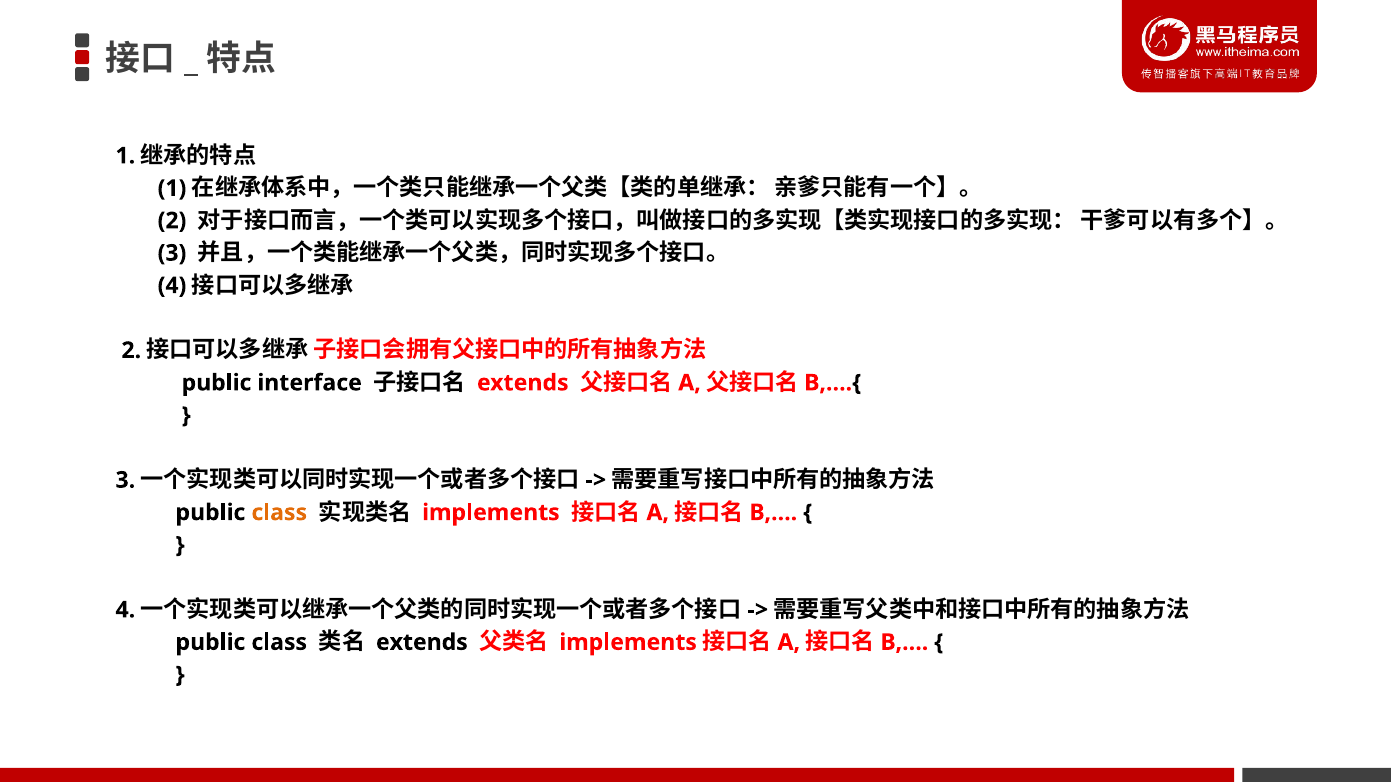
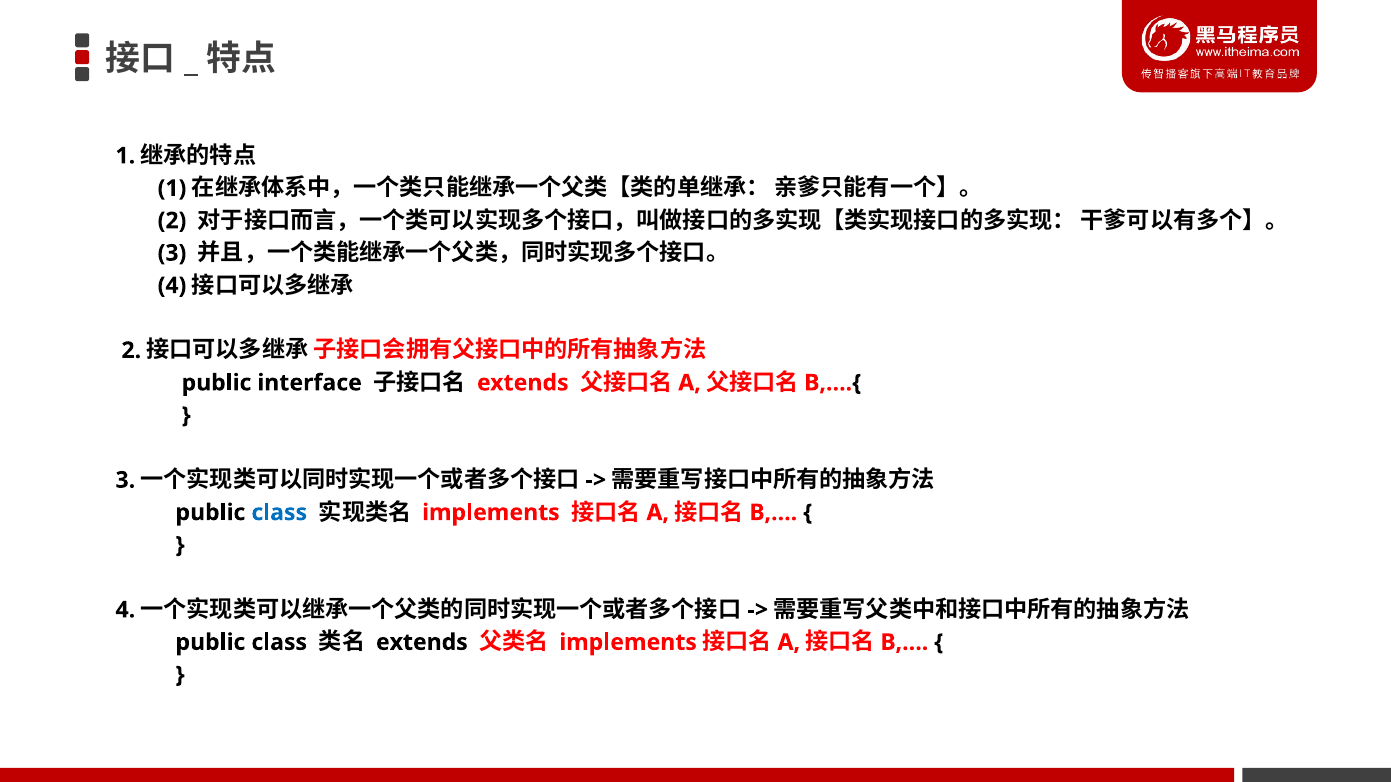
class at (279, 513) colour: orange -> blue
